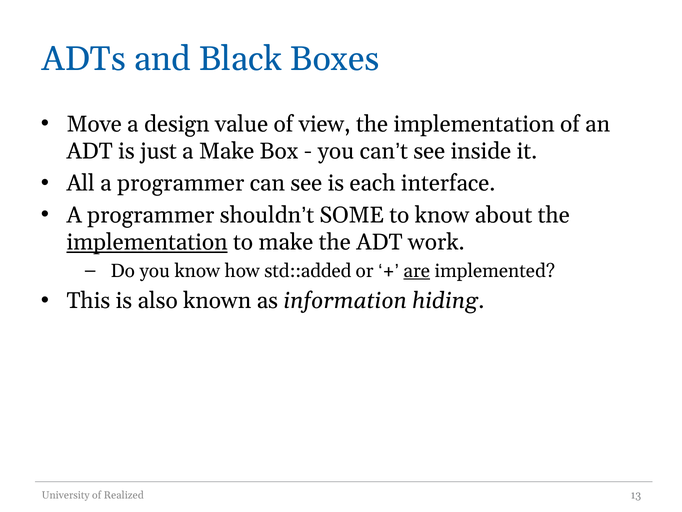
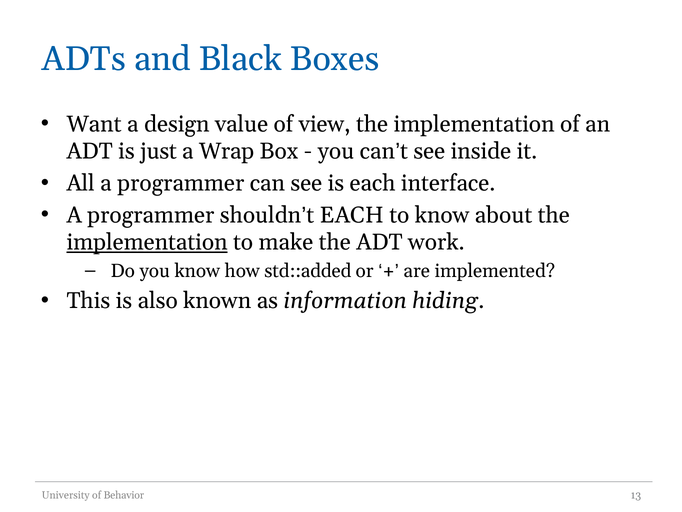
Move: Move -> Want
a Make: Make -> Wrap
SOME at (352, 215): SOME -> EACH
are underline: present -> none
Realized: Realized -> Behavior
